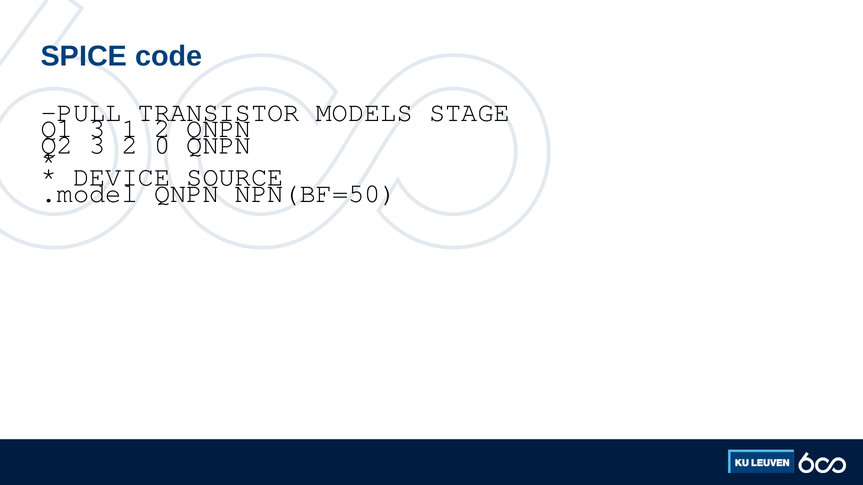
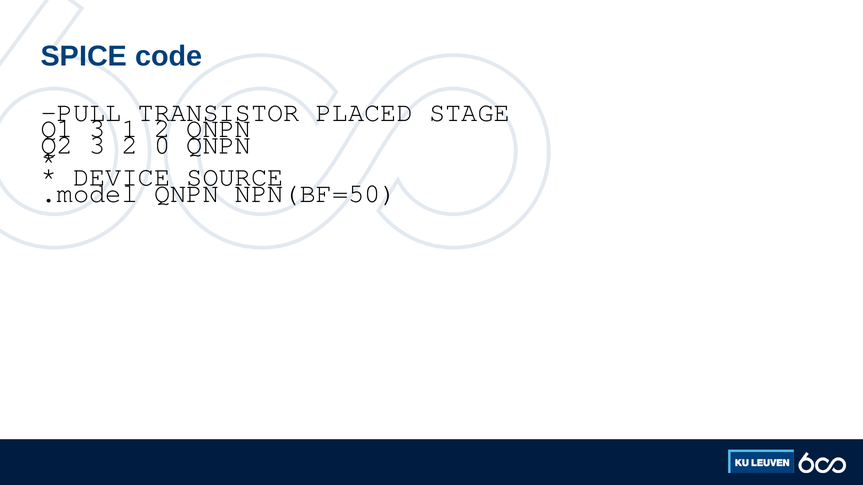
MODELS: MODELS -> PLACED
